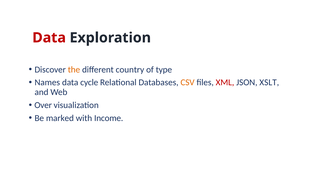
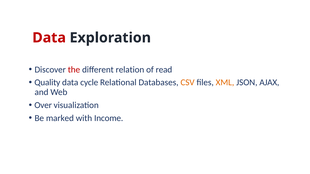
the colour: orange -> red
country: country -> relation
type: type -> read
Names: Names -> Quality
XML colour: red -> orange
XSLT: XSLT -> AJAX
